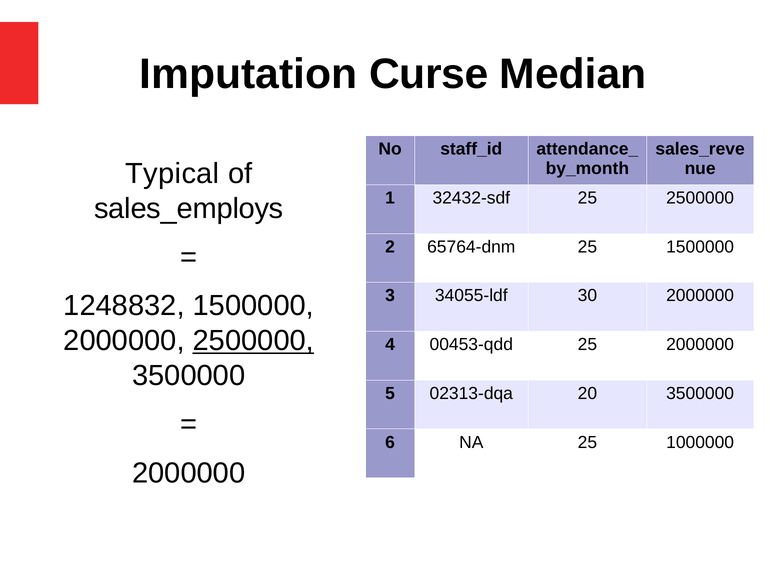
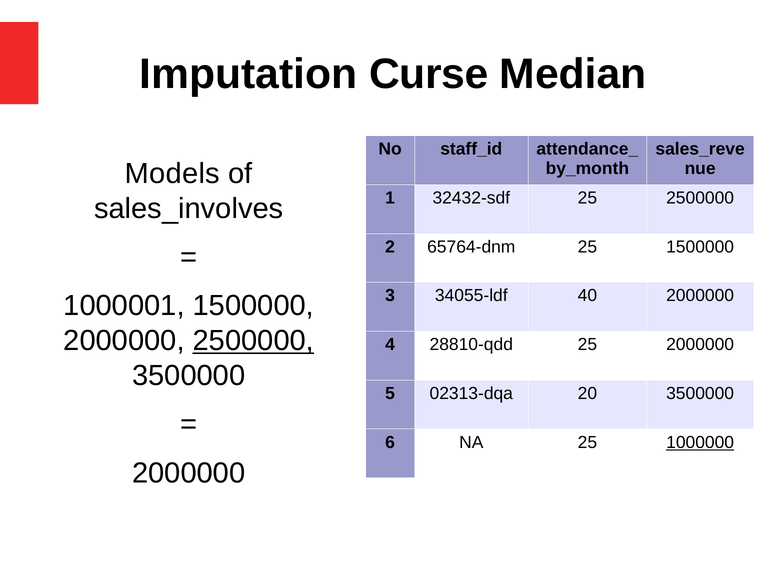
Typical: Typical -> Models
sales_employs: sales_employs -> sales_involves
30: 30 -> 40
1248832: 1248832 -> 1000001
00453-qdd: 00453-qdd -> 28810-qdd
1000000 underline: none -> present
